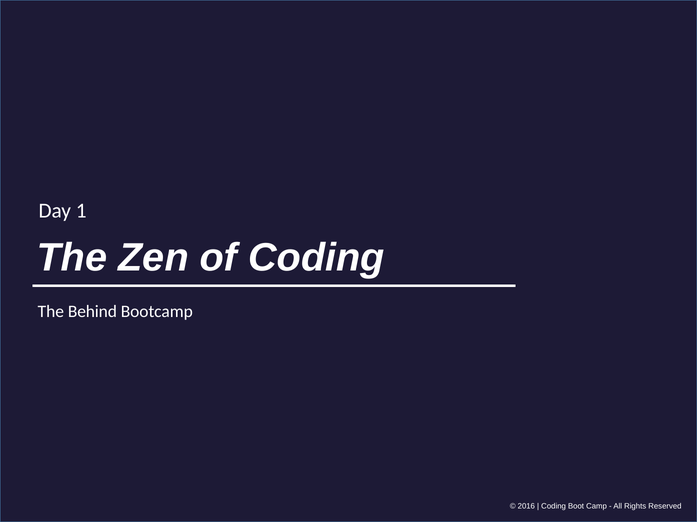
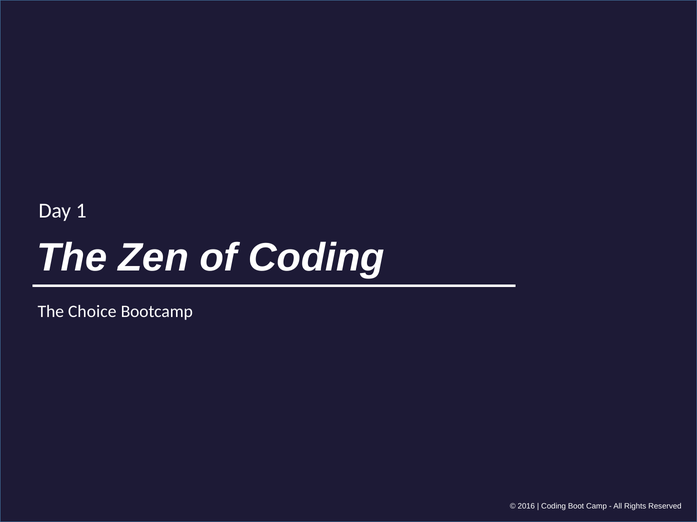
Behind: Behind -> Choice
